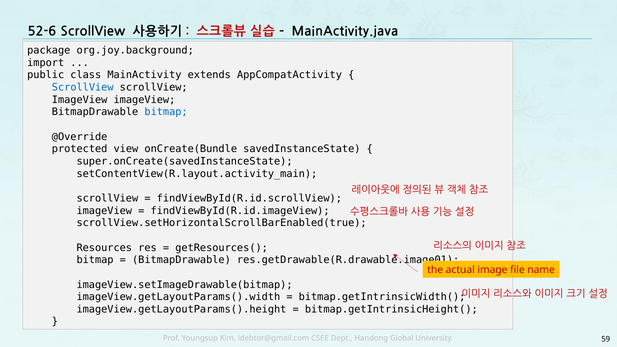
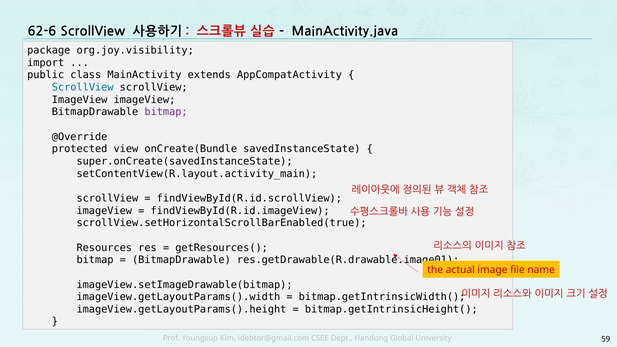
52-6: 52-6 -> 62-6
org.joy.background: org.joy.background -> org.joy.visibility
bitmap at (166, 112) colour: blue -> purple
